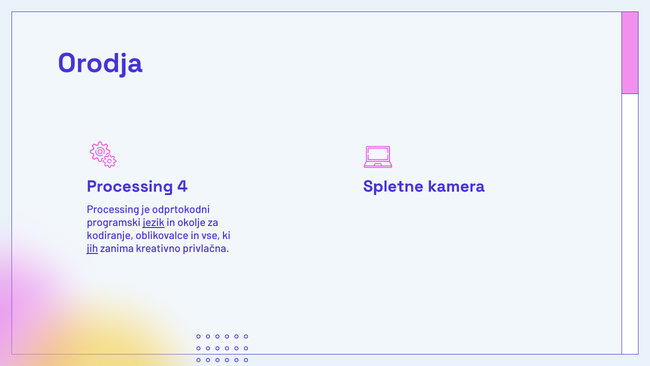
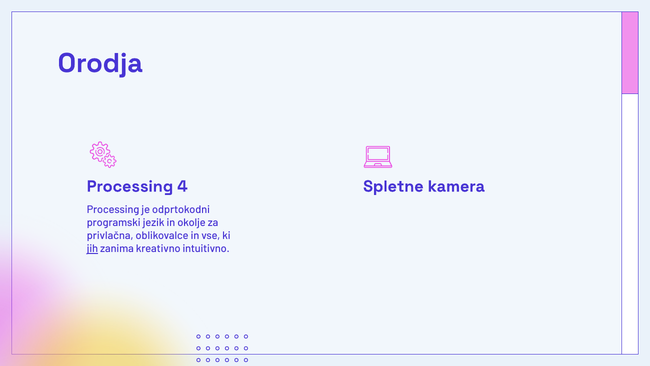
jezik underline: present -> none
kodiranje: kodiranje -> privlačna
privlačna: privlačna -> intuitivno
